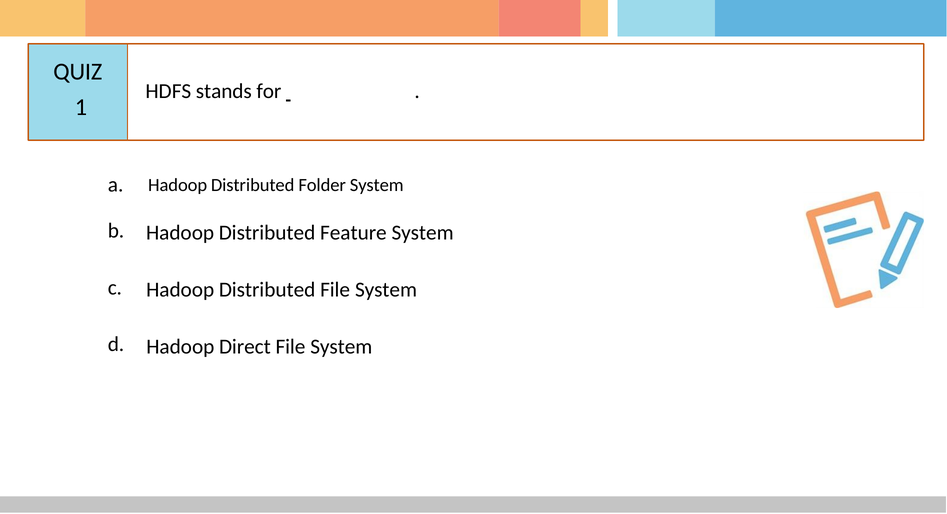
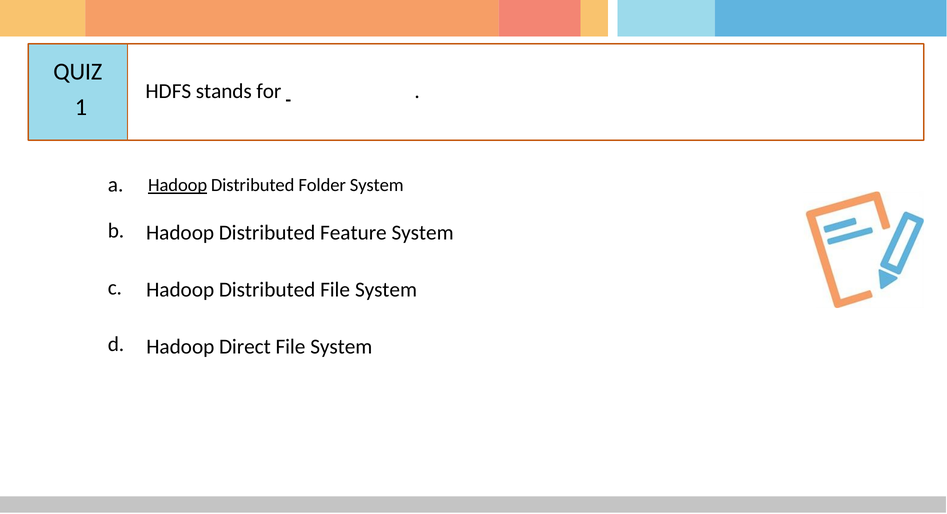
Hadoop at (178, 185) underline: none -> present
